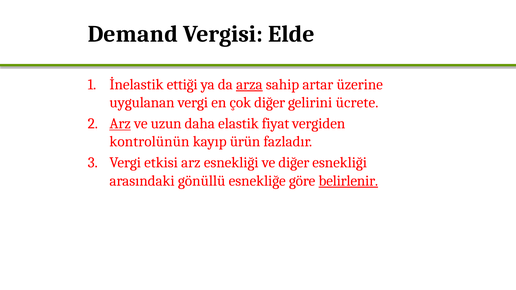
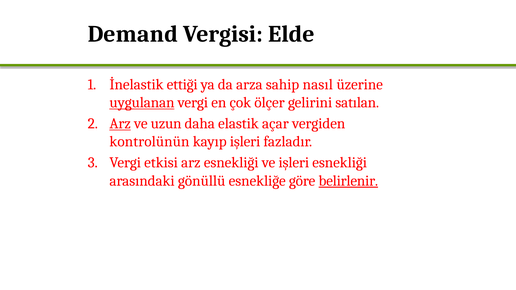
arza underline: present -> none
artar: artar -> nasıl
uygulanan underline: none -> present
çok diğer: diğer -> ölçer
ücrete: ücrete -> satılan
fiyat: fiyat -> açar
kayıp ürün: ürün -> işleri
ve diğer: diğer -> işleri
